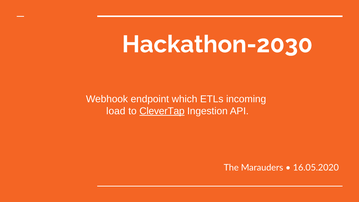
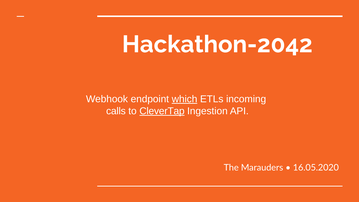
Hackathon-2030: Hackathon-2030 -> Hackathon-2042
which underline: none -> present
load: load -> calls
